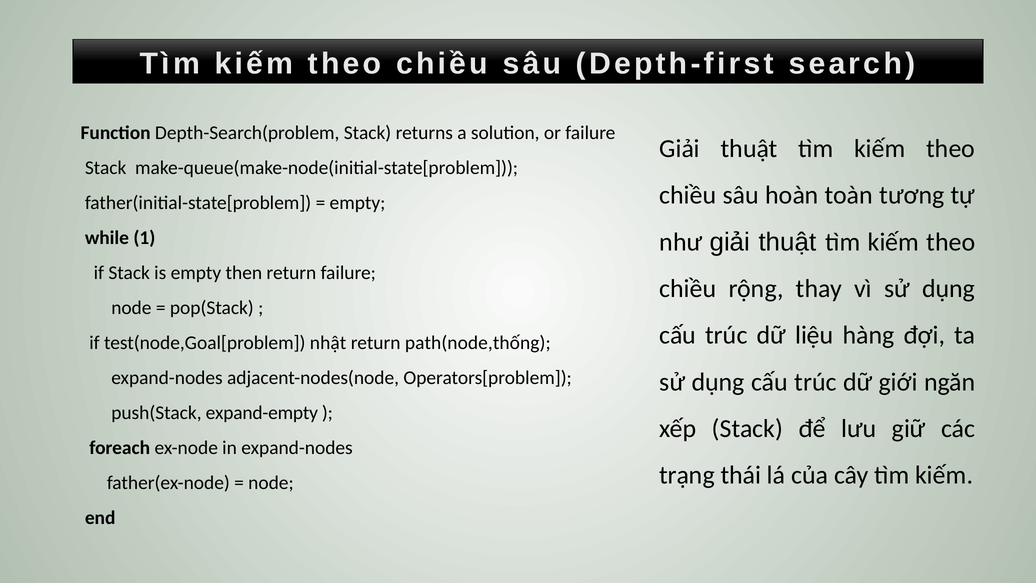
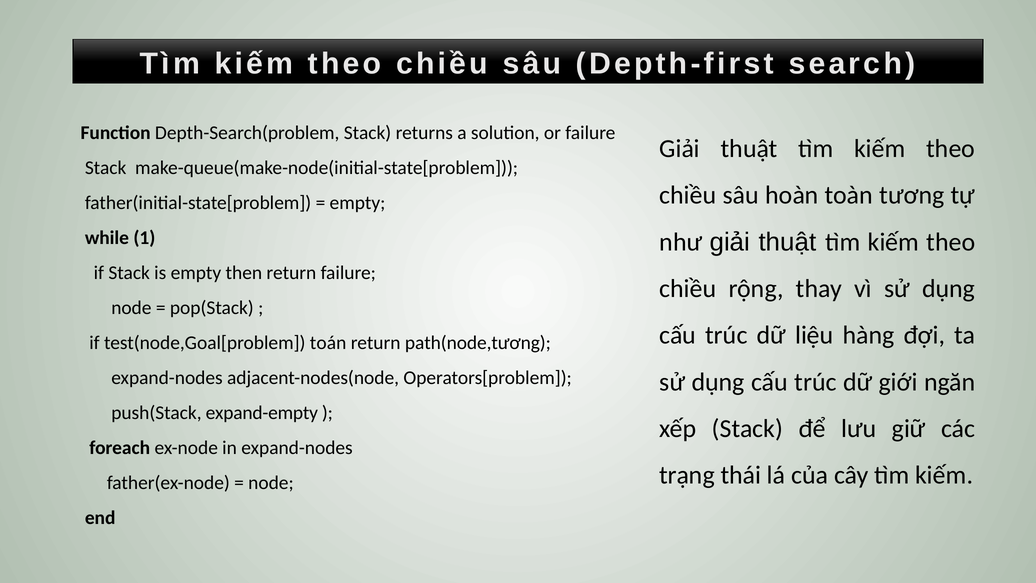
nhật: nhật -> toán
path(node,thống: path(node,thống -> path(node,tương
